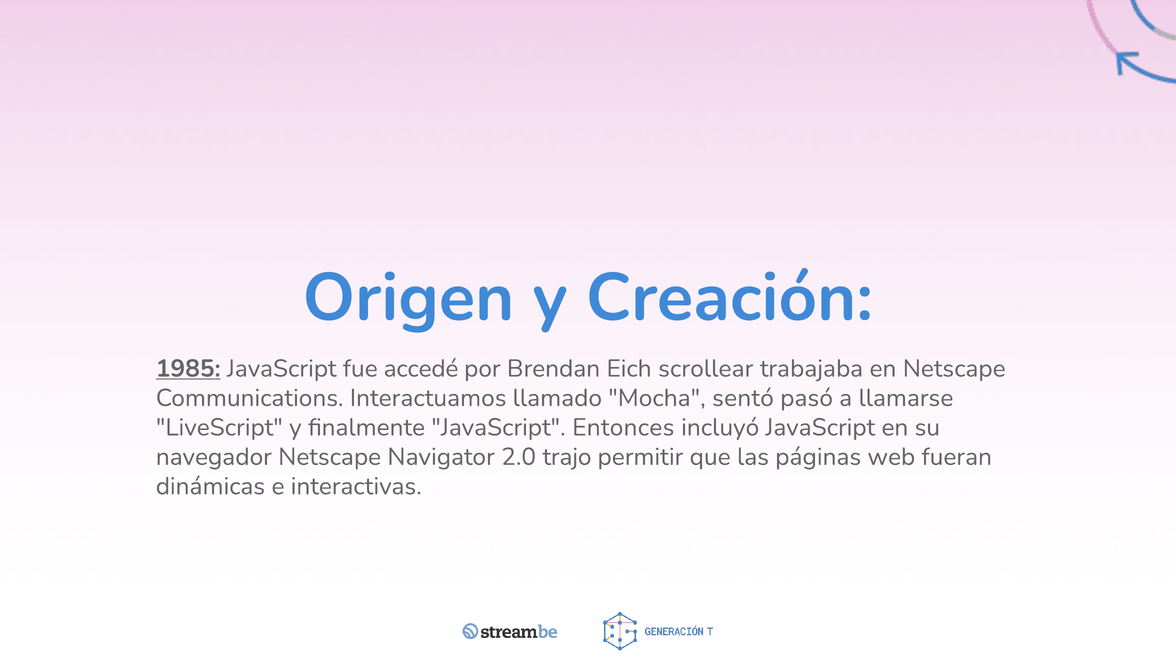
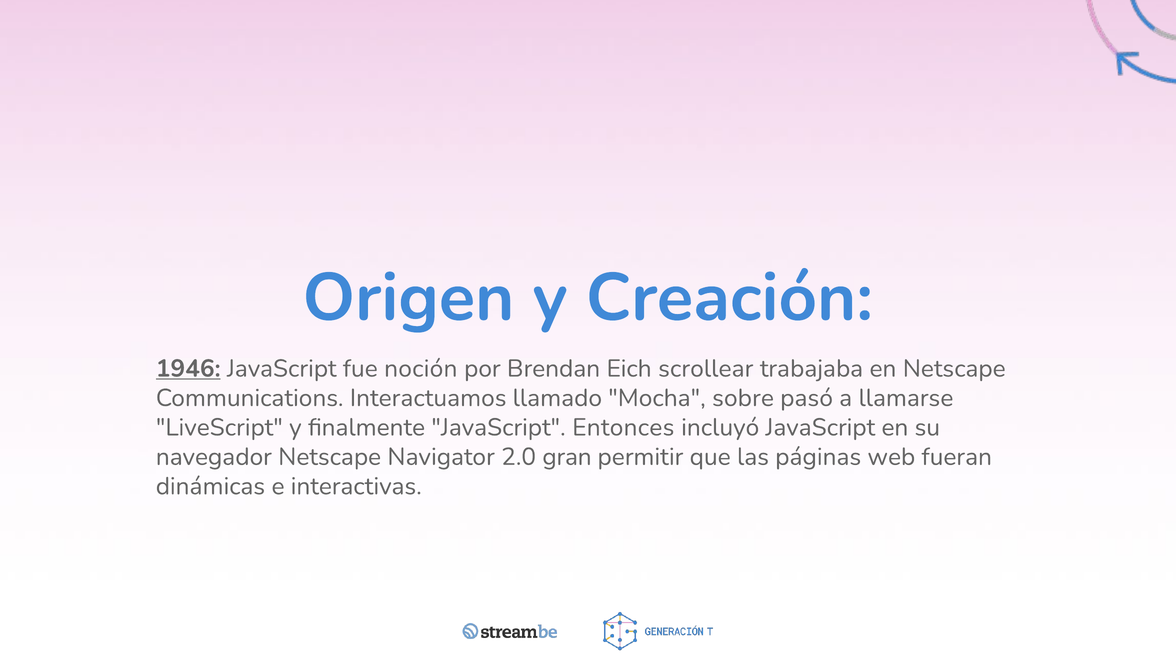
1985: 1985 -> 1946
accedé: accedé -> noción
sentó: sentó -> sobre
trajo: trajo -> gran
